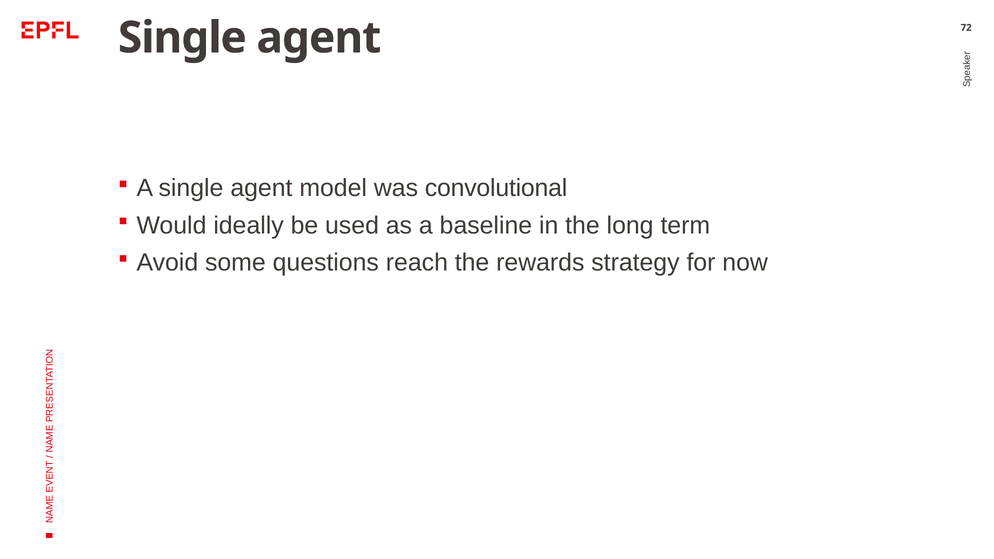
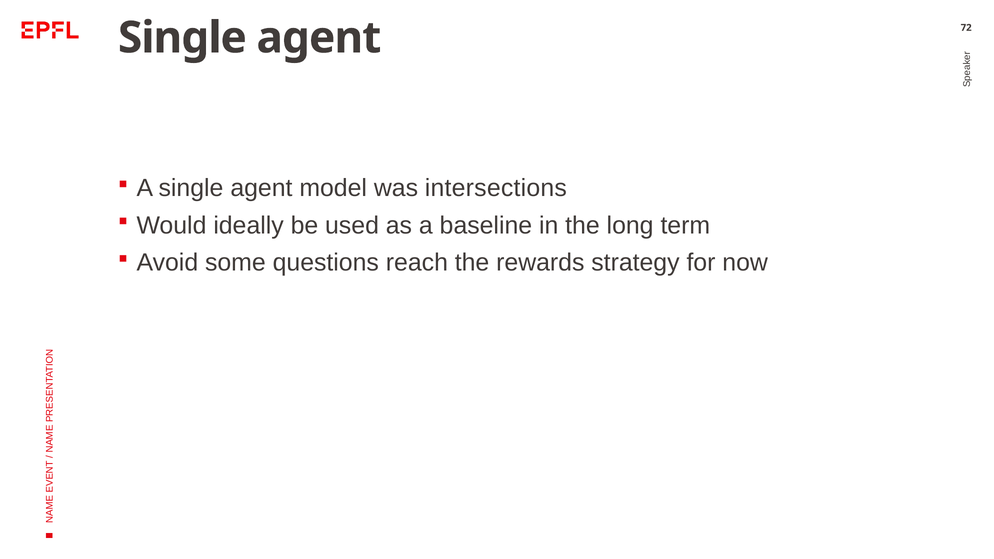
convolutional: convolutional -> intersections
